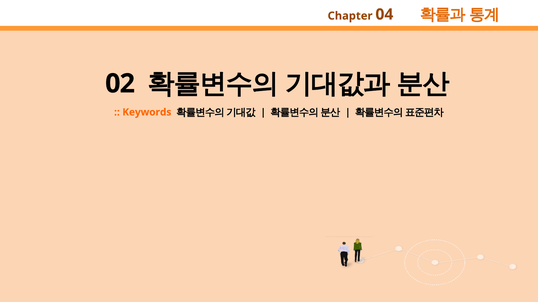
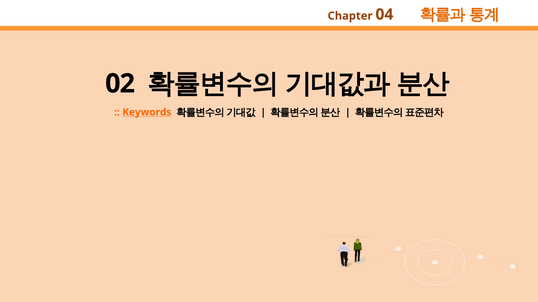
Keywords underline: none -> present
